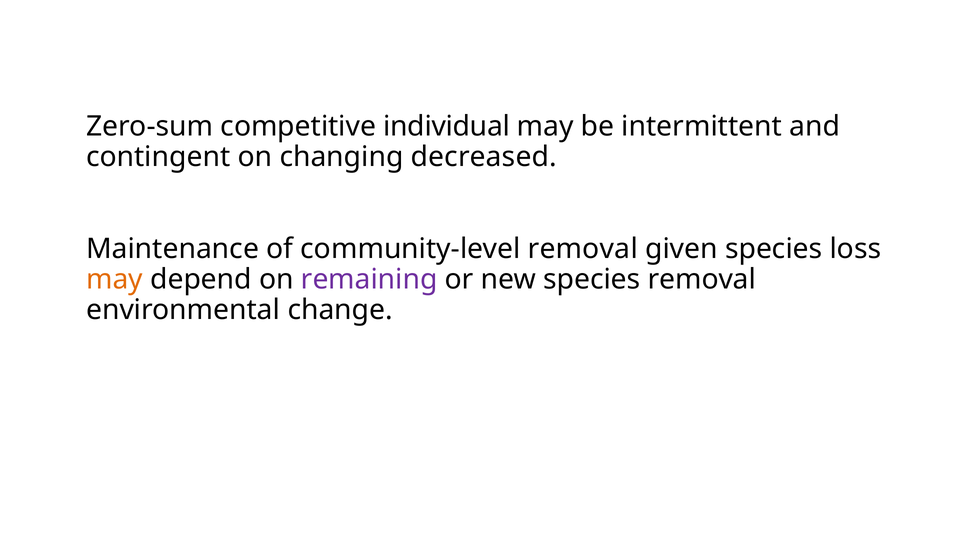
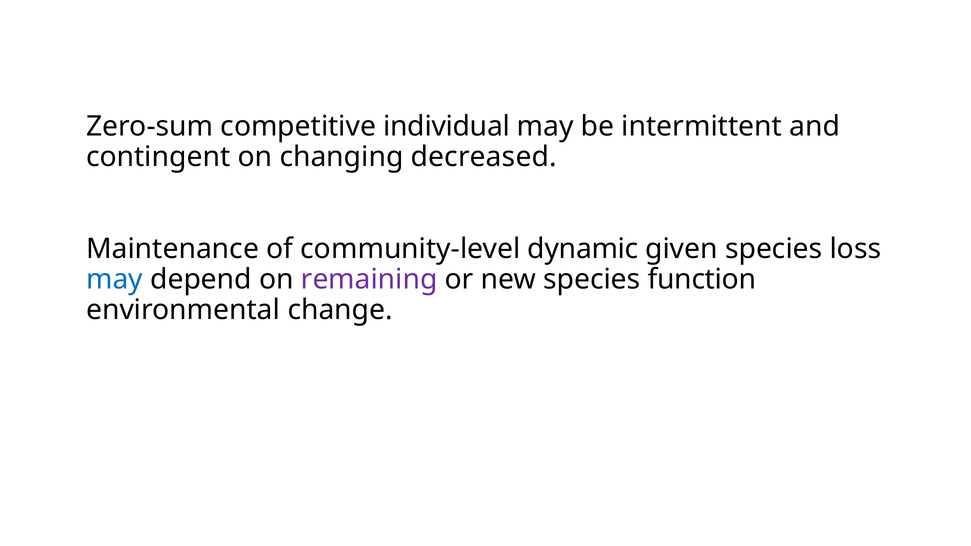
community-level removal: removal -> dynamic
may at (115, 279) colour: orange -> blue
species removal: removal -> function
